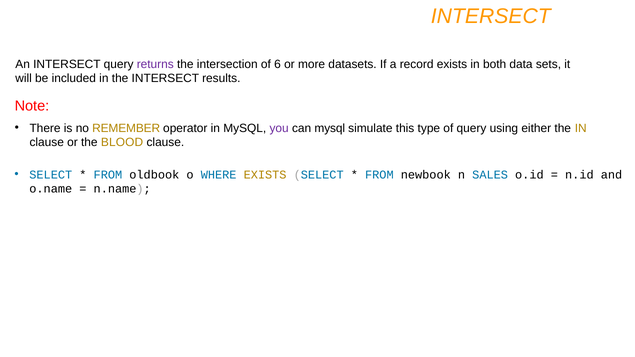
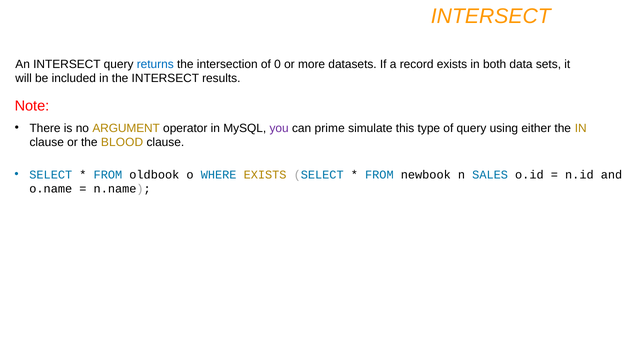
returns colour: purple -> blue
6: 6 -> 0
REMEMBER: REMEMBER -> ARGUMENT
can mysql: mysql -> prime
